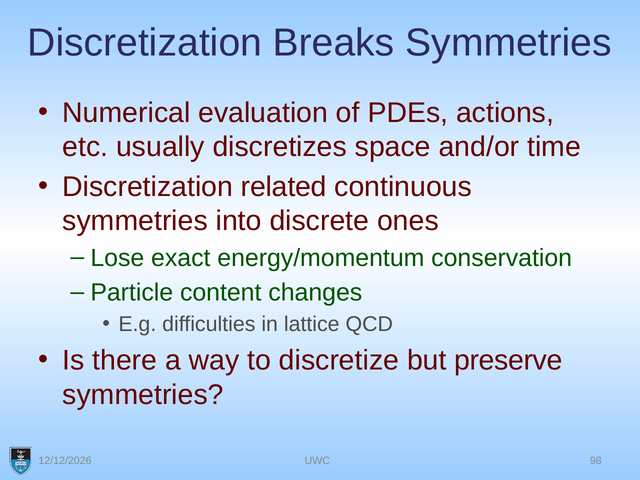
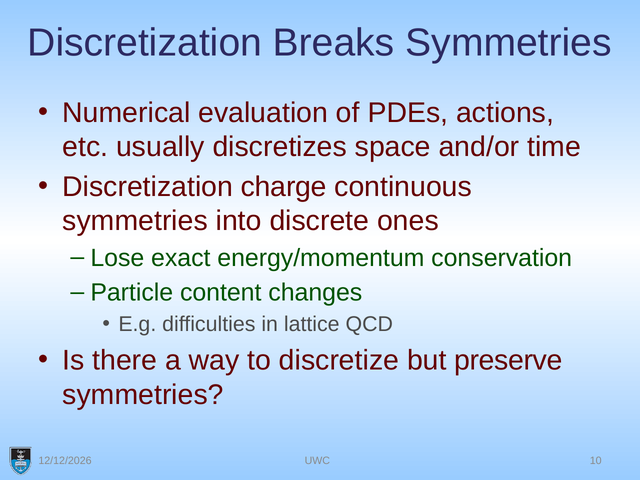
related: related -> charge
98: 98 -> 10
